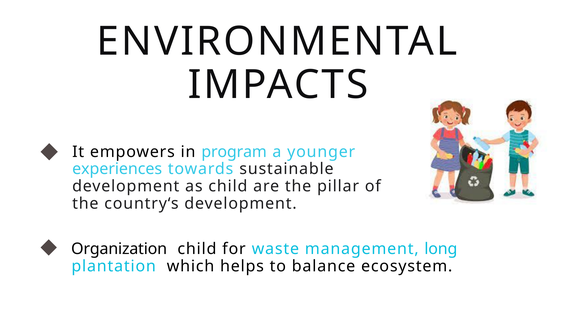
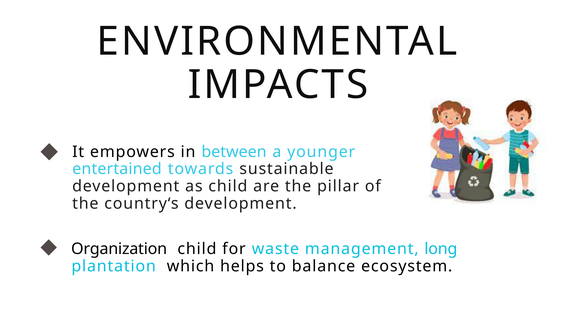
program: program -> between
experiences: experiences -> entertained
